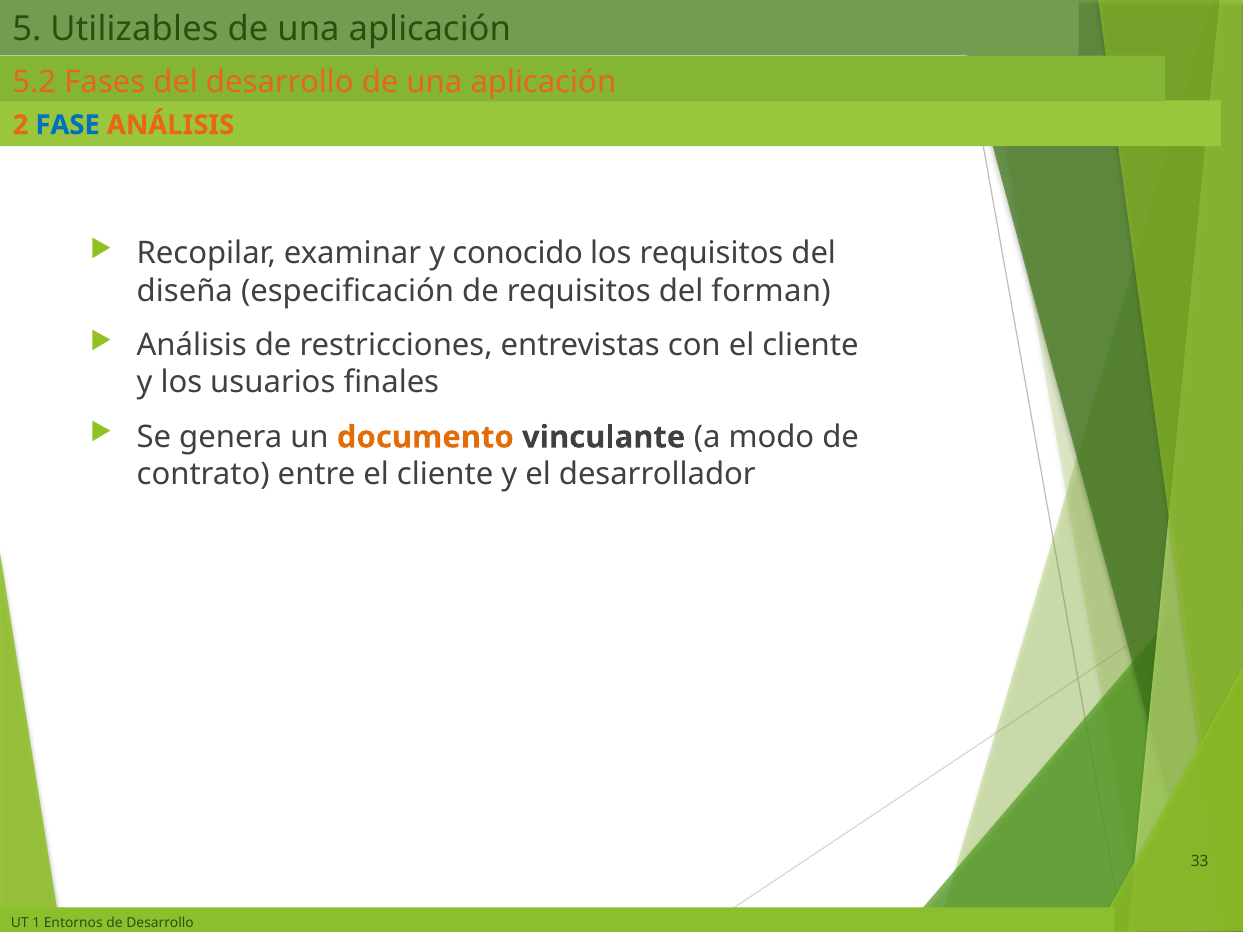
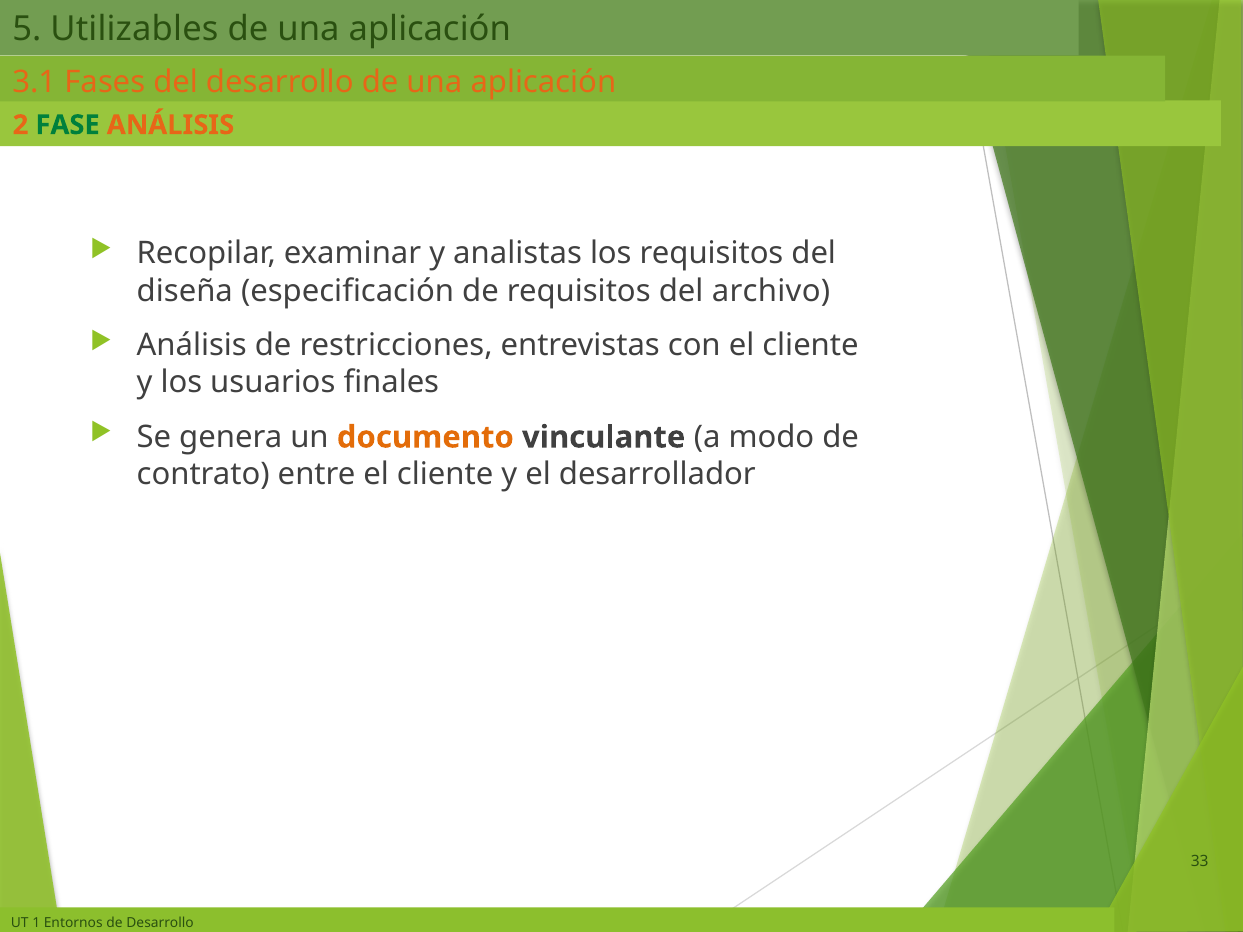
5.2: 5.2 -> 3.1
FASE colour: blue -> green
conocido: conocido -> analistas
forman: forman -> archivo
